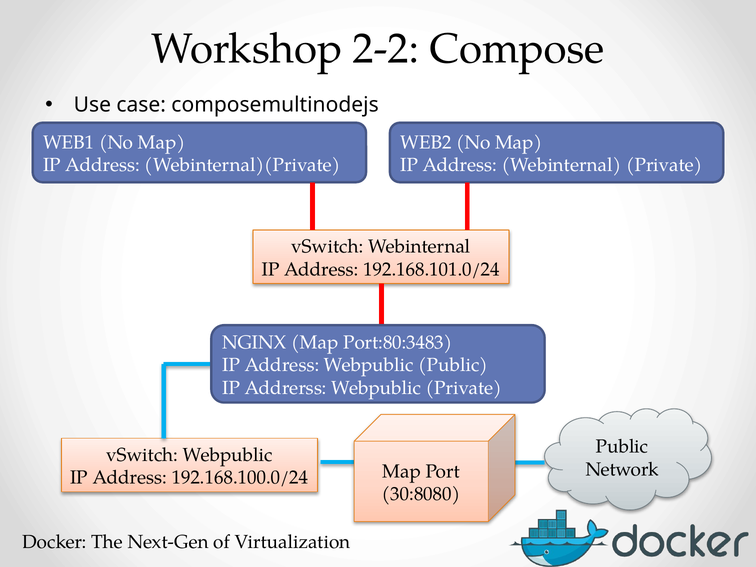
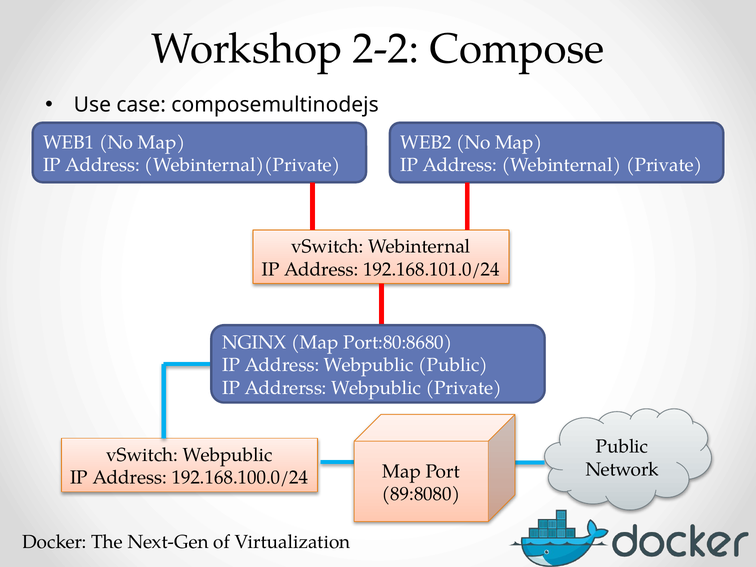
Port:80:3483: Port:80:3483 -> Port:80:8680
30:8080: 30:8080 -> 89:8080
